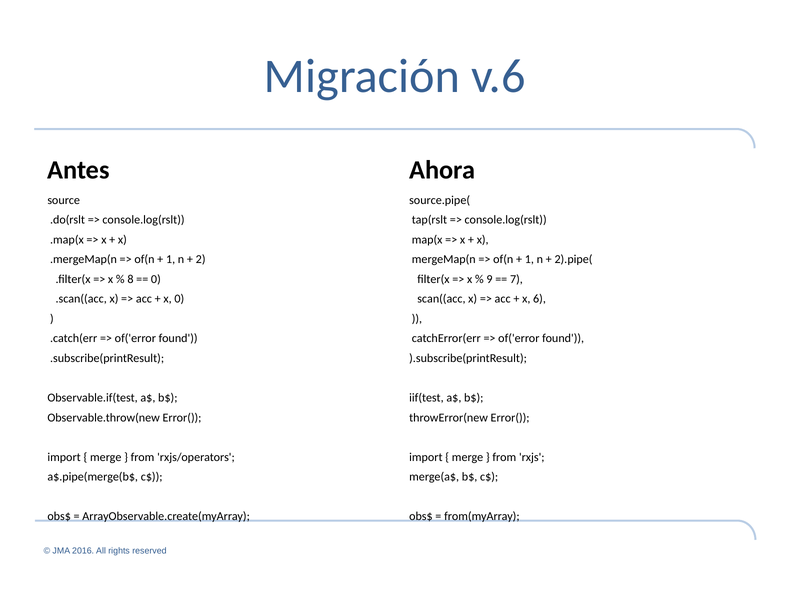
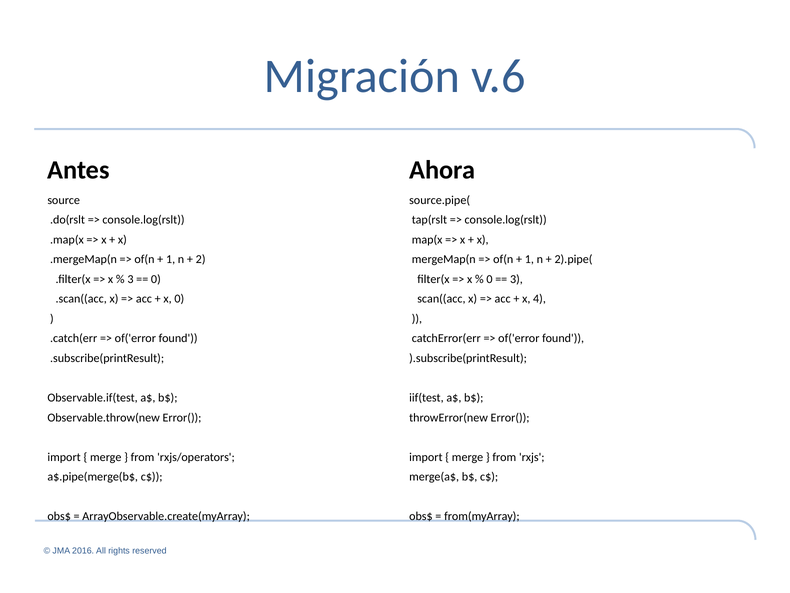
8 at (130, 279): 8 -> 3
9 at (489, 279): 9 -> 0
7 at (516, 279): 7 -> 3
6: 6 -> 4
